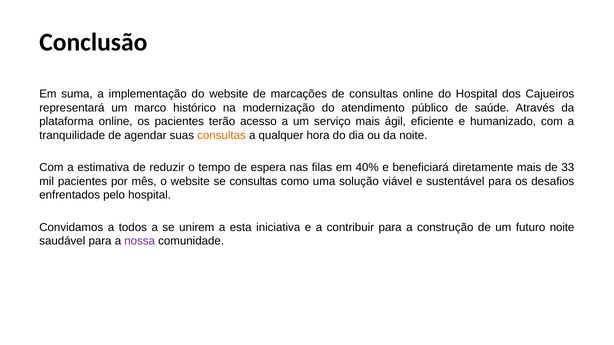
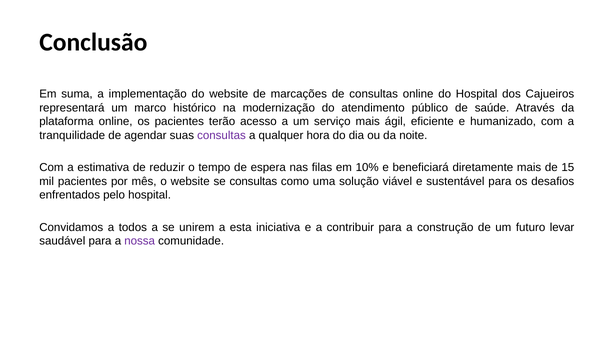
consultas at (221, 136) colour: orange -> purple
40%: 40% -> 10%
33: 33 -> 15
futuro noite: noite -> levar
